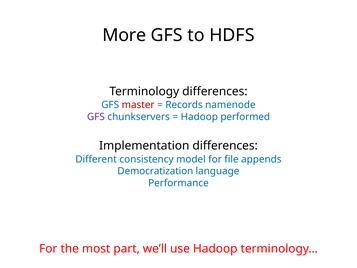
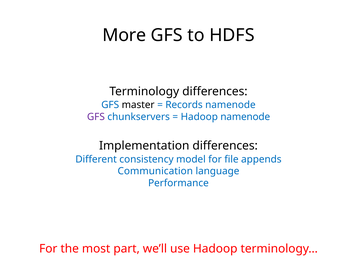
master colour: red -> black
Hadoop performed: performed -> namenode
Democratization: Democratization -> Communication
